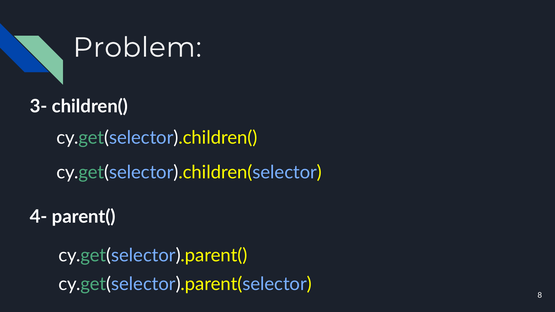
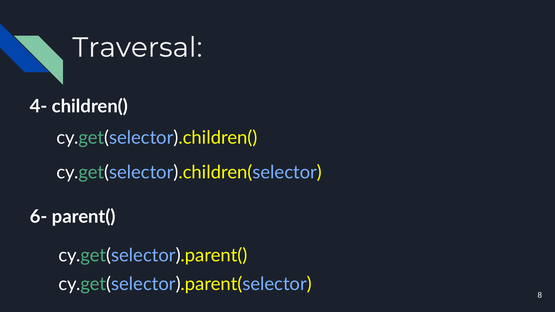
Problem: Problem -> Traversal
3-: 3- -> 4-
4-: 4- -> 6-
